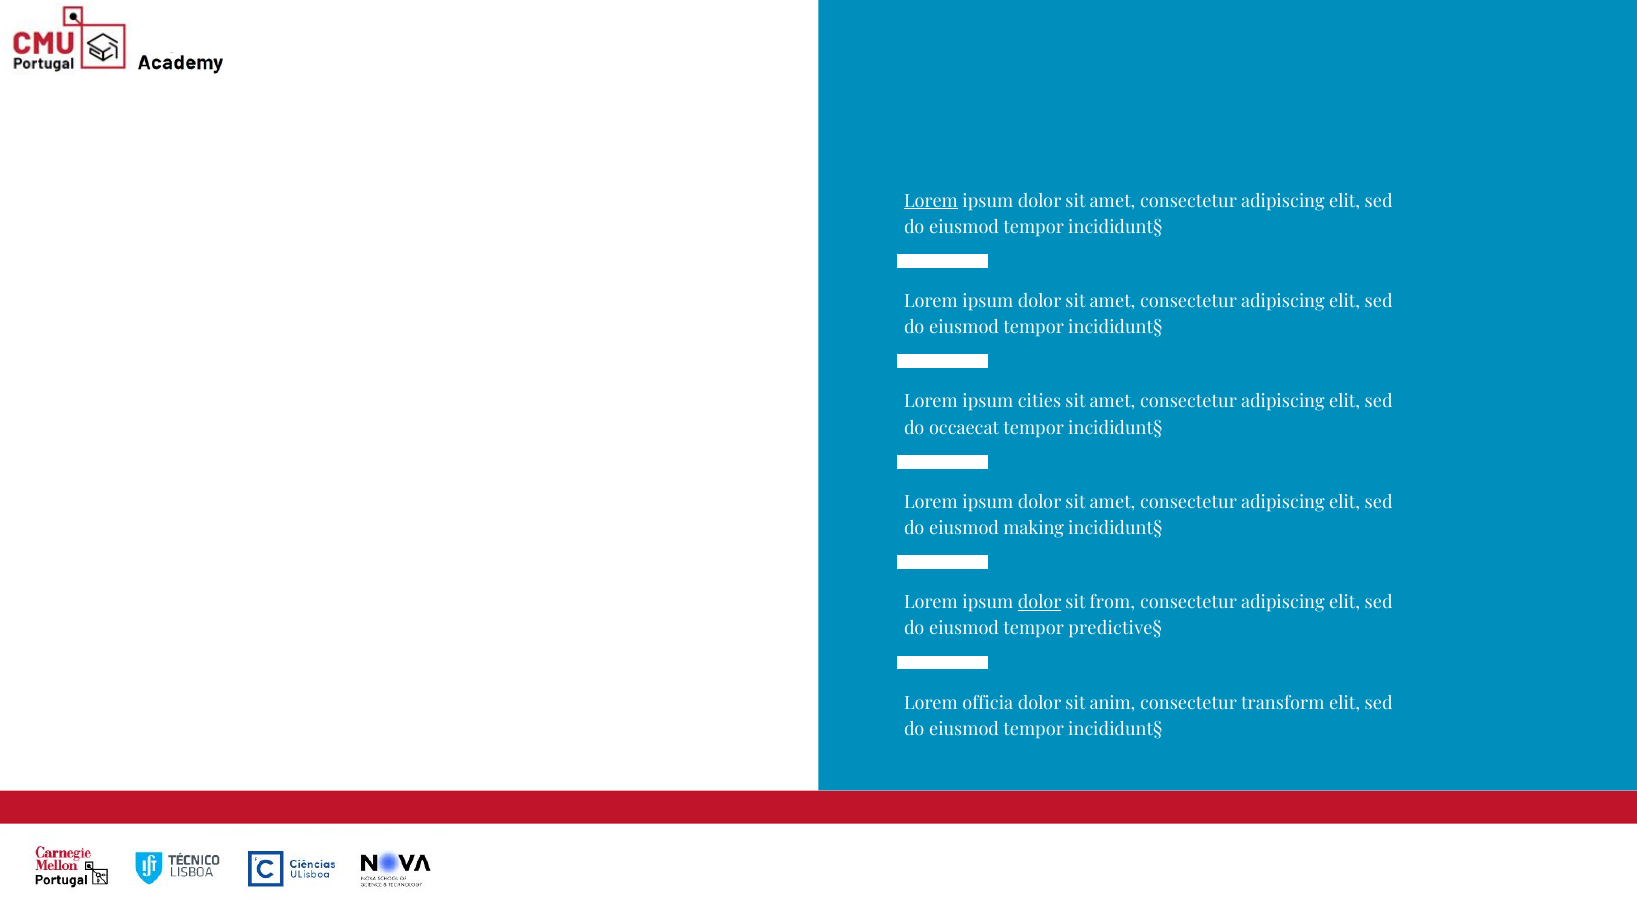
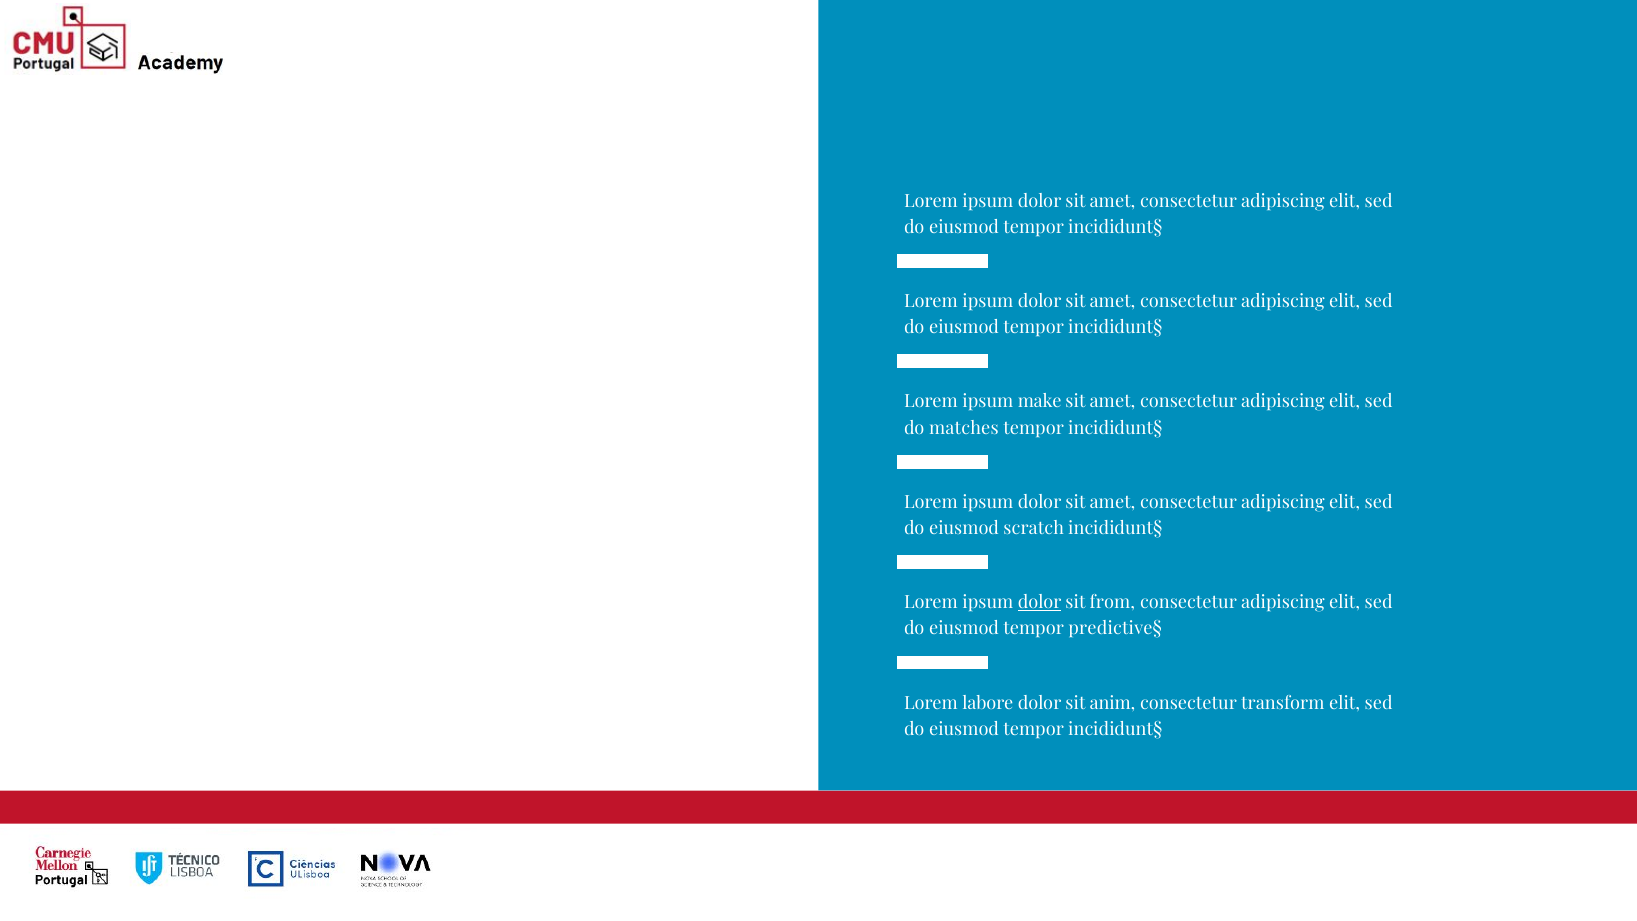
Lorem at (931, 201) underline: present -> none
cities: cities -> make
occaecat: occaecat -> matches
making: making -> scratch
officia: officia -> labore
